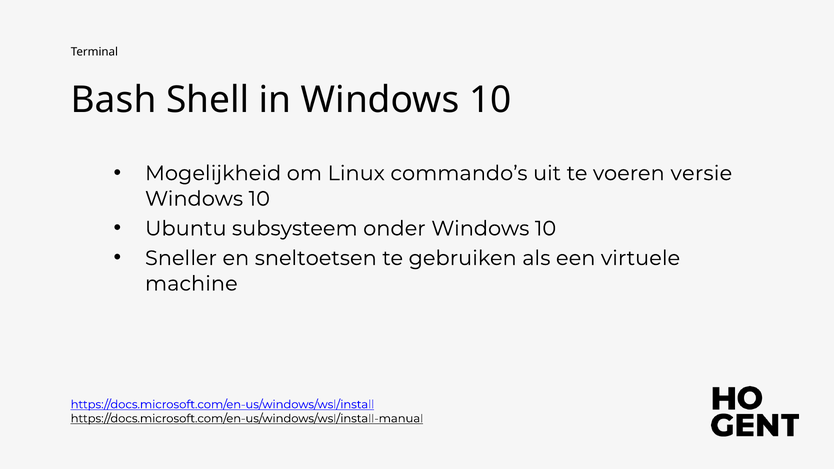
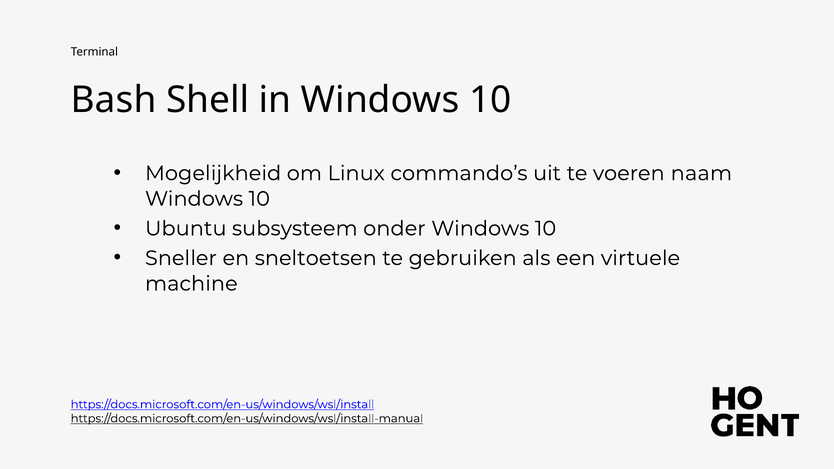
versie: versie -> naam
